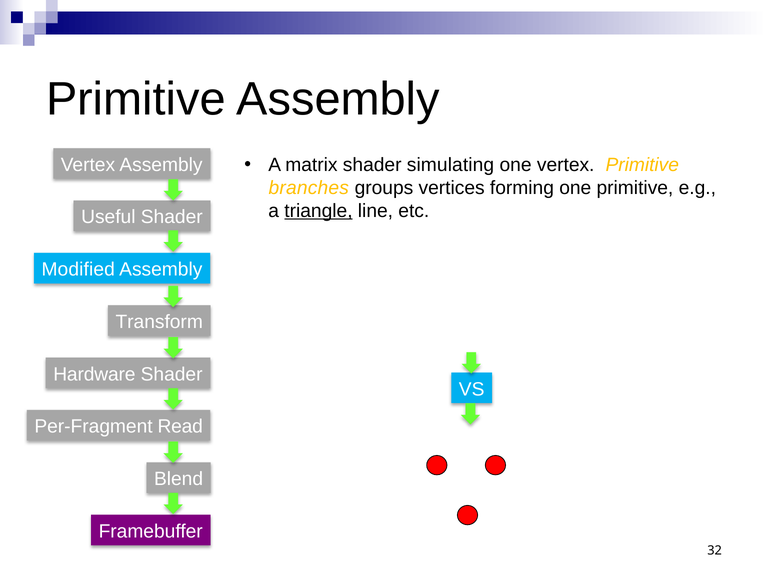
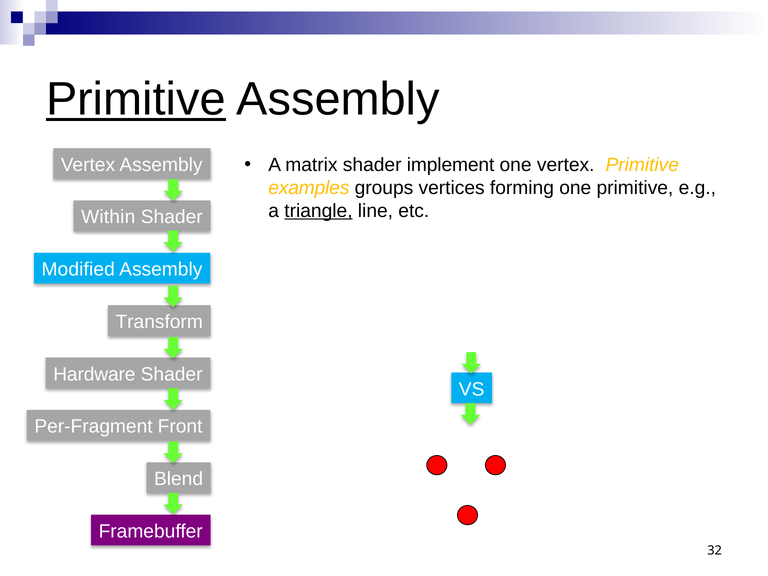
Primitive at (136, 99) underline: none -> present
simulating: simulating -> implement
branches: branches -> examples
Useful: Useful -> Within
Read: Read -> Front
